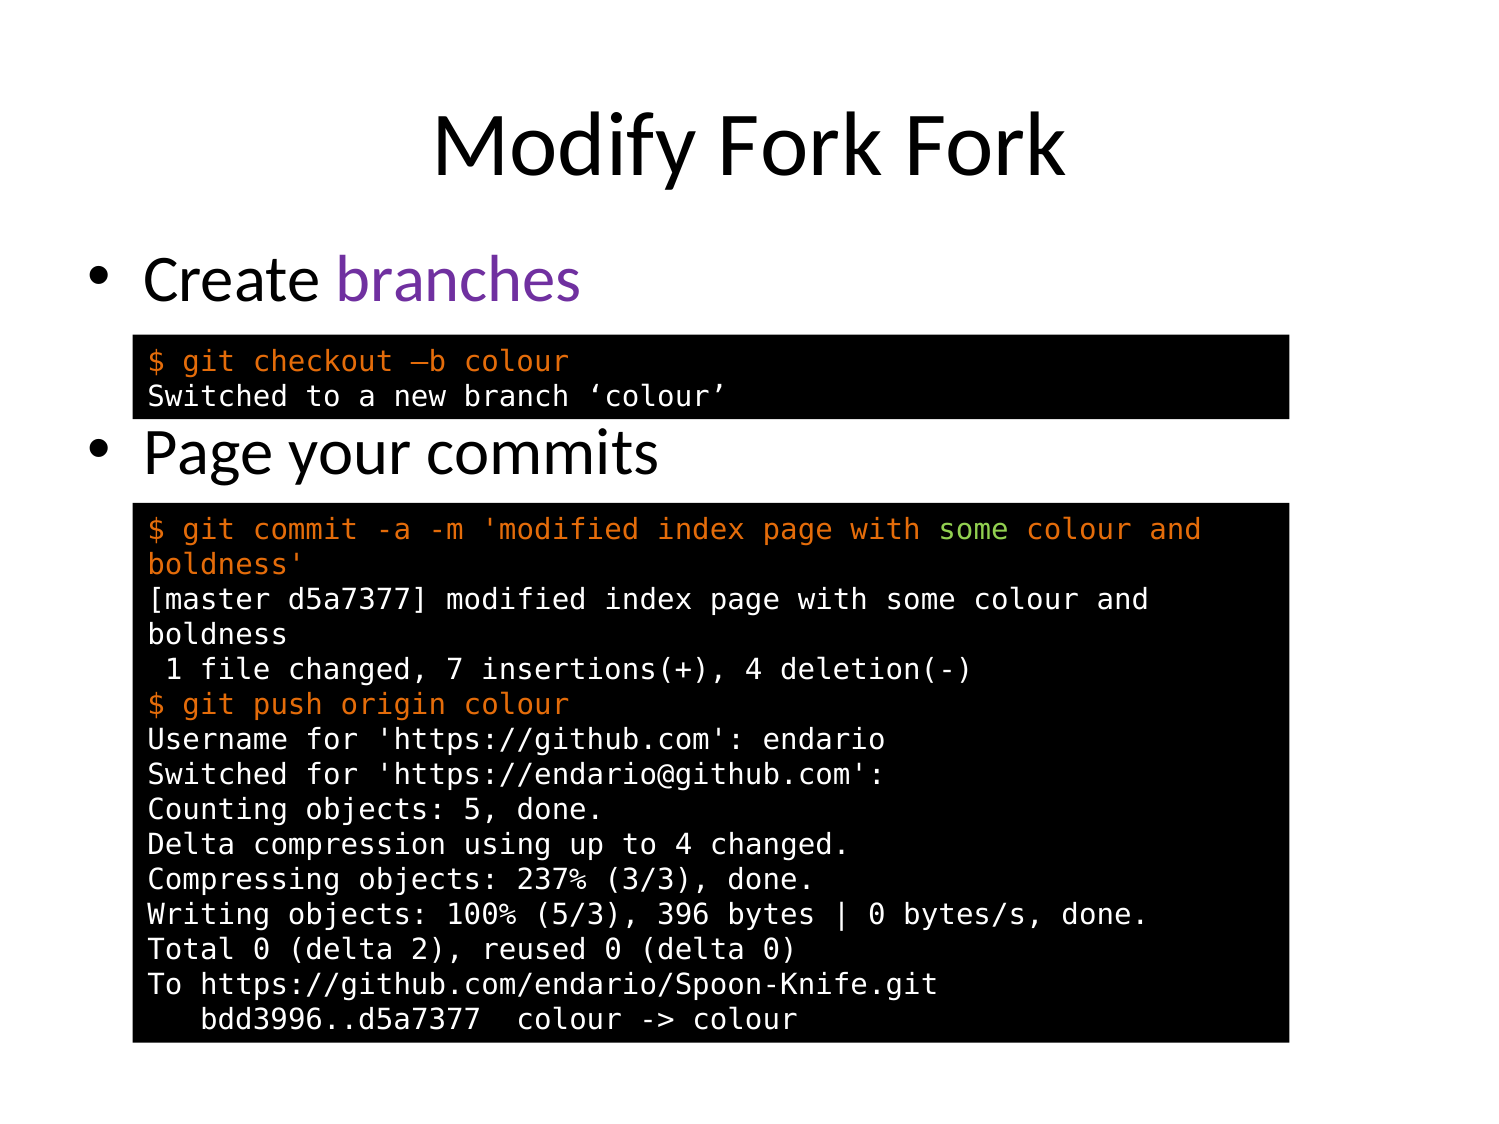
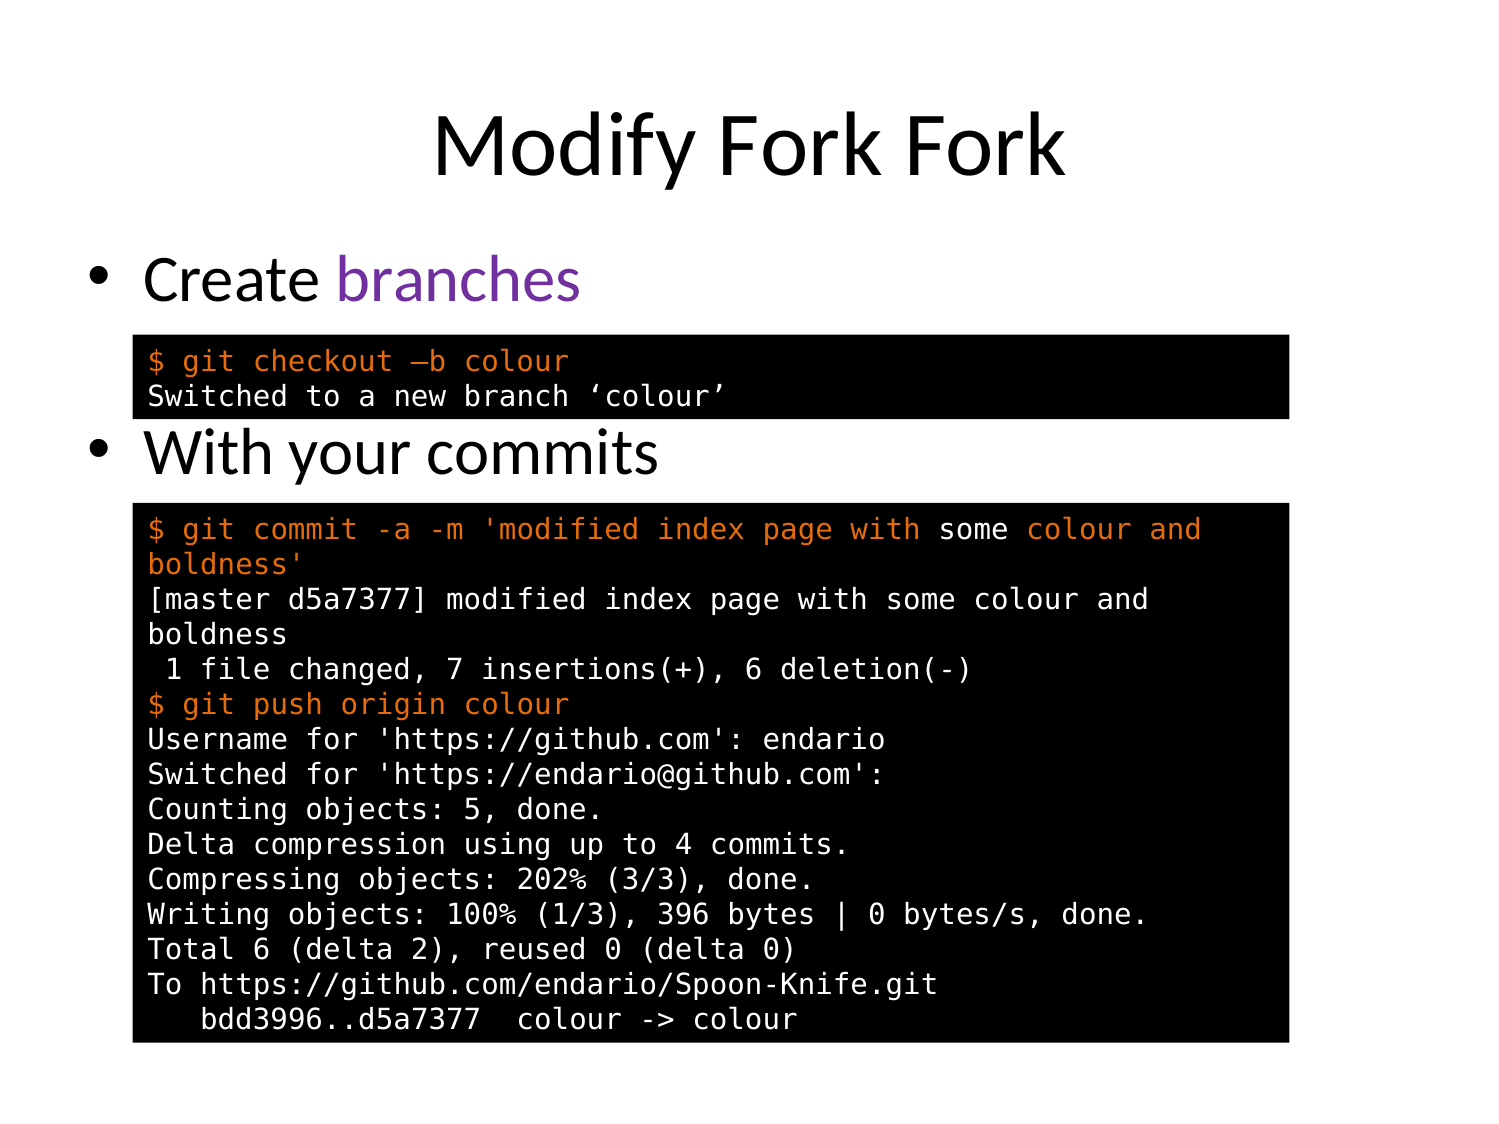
Page at (209, 453): Page -> With
some at (973, 530) colour: light green -> white
insertions(+ 4: 4 -> 6
4 changed: changed -> commits
237%: 237% -> 202%
5/3: 5/3 -> 1/3
Total 0: 0 -> 6
